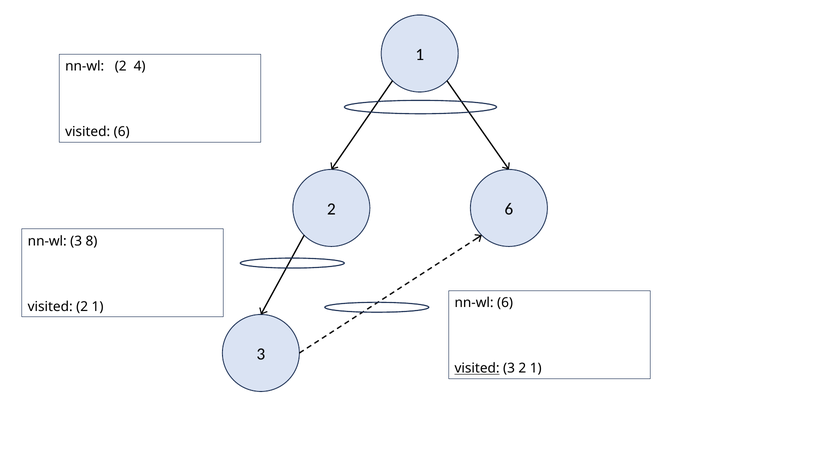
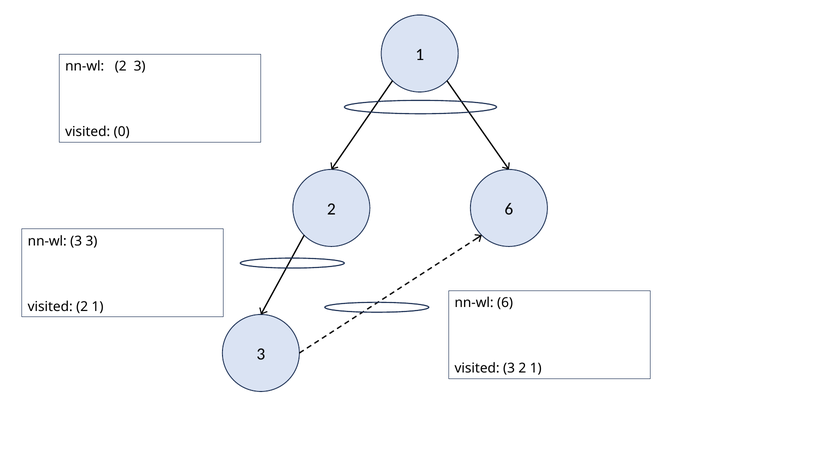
nn-wl 2 4: 4 -> 3
visited 6: 6 -> 0
3 8: 8 -> 3
visited at (477, 368) underline: present -> none
